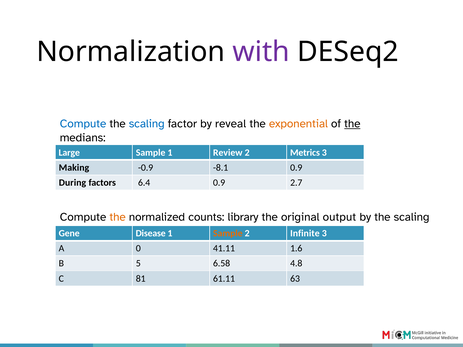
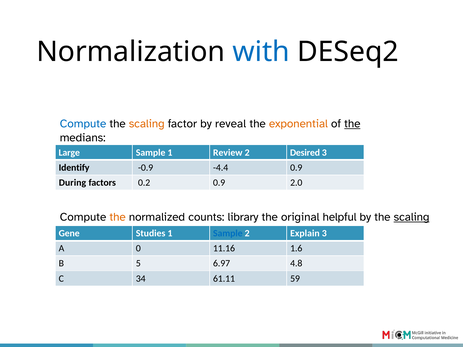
with colour: purple -> blue
scaling at (147, 124) colour: blue -> orange
Metrics: Metrics -> Desired
Making: Making -> Identify
-8.1: -8.1 -> -4.4
6.4: 6.4 -> 0.2
2.7: 2.7 -> 2.0
output: output -> helpful
scaling at (412, 217) underline: none -> present
Disease: Disease -> Studies
Sample at (228, 234) colour: orange -> blue
Infinite: Infinite -> Explain
41.11: 41.11 -> 11.16
6.58: 6.58 -> 6.97
81: 81 -> 34
63: 63 -> 59
